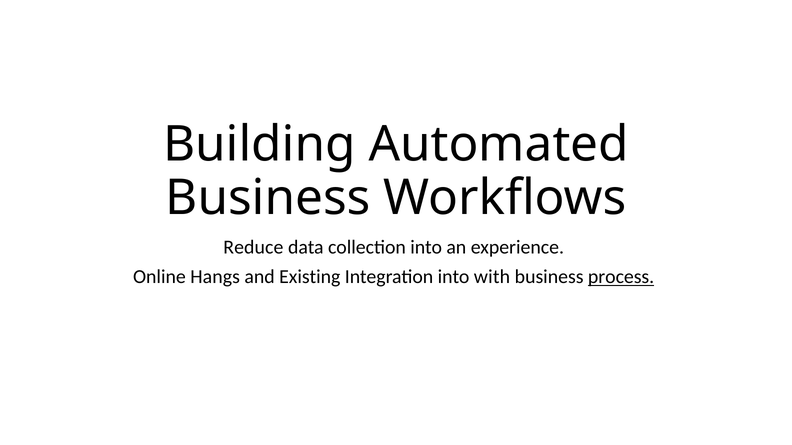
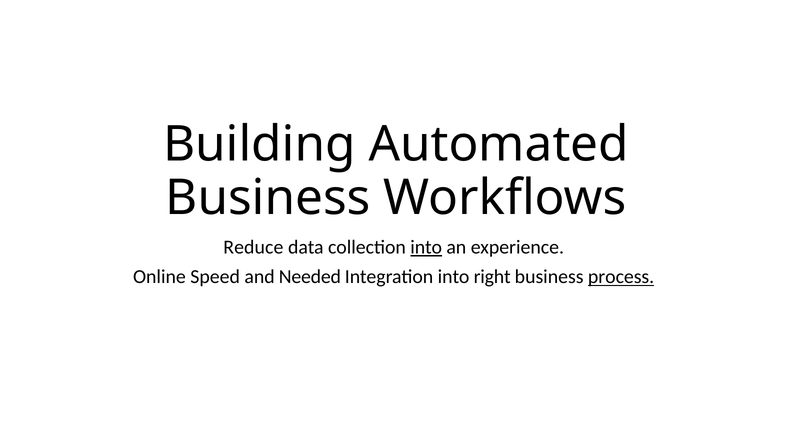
into at (426, 248) underline: none -> present
Hangs: Hangs -> Speed
Existing: Existing -> Needed
with: with -> right
